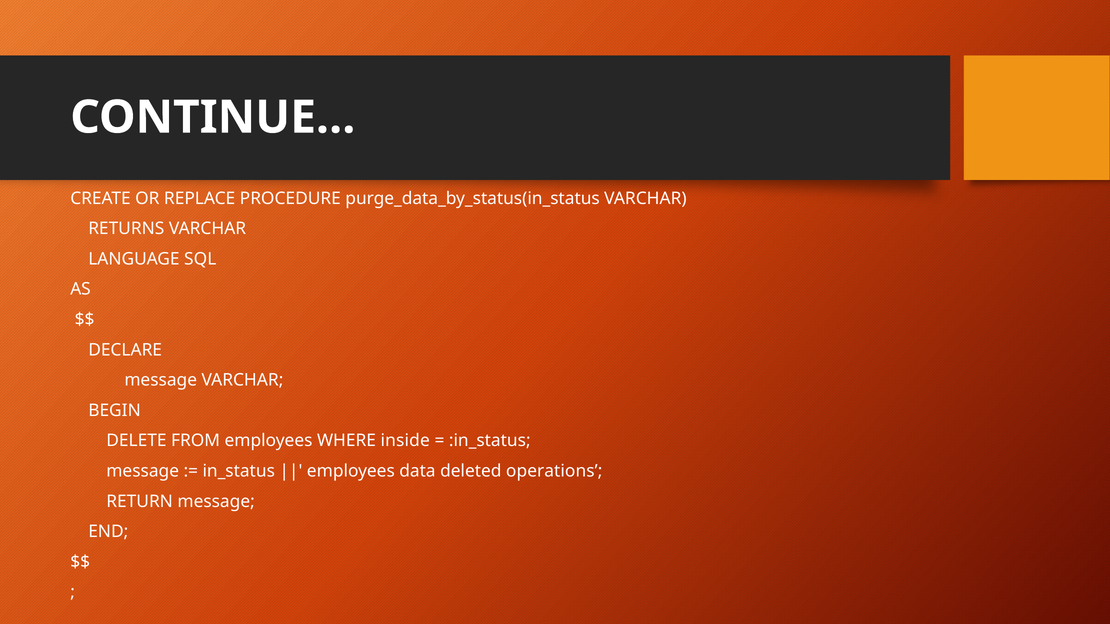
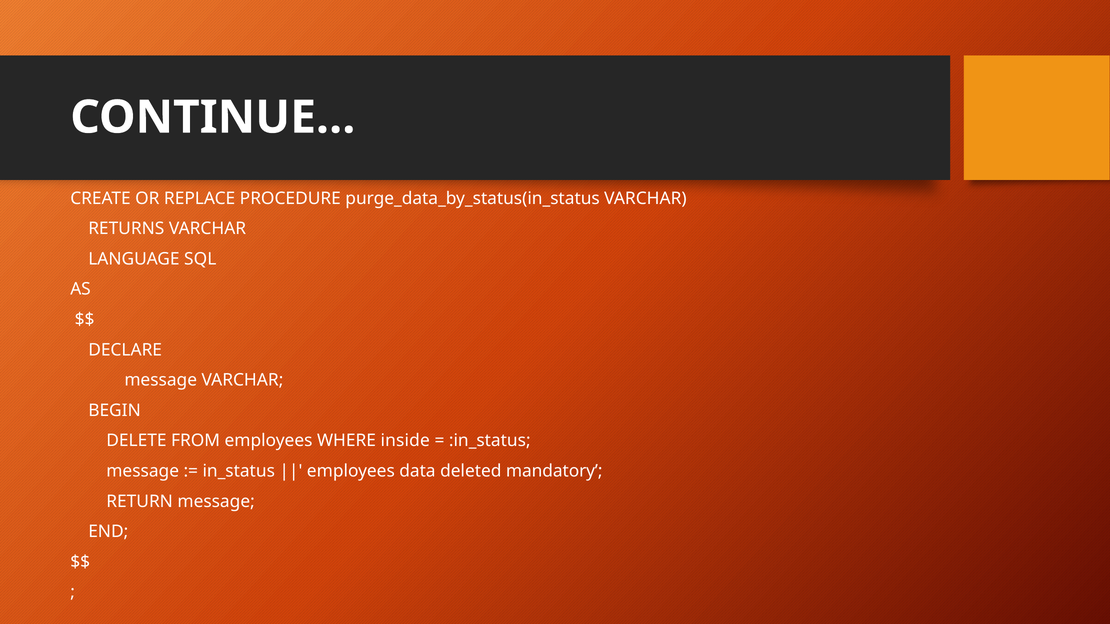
operations: operations -> mandatory
